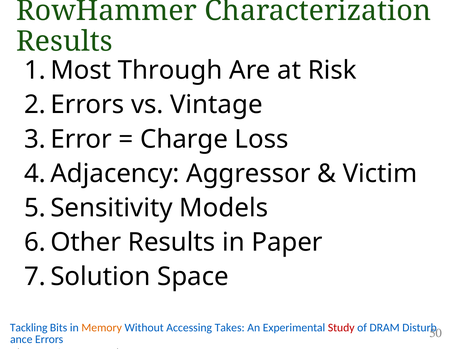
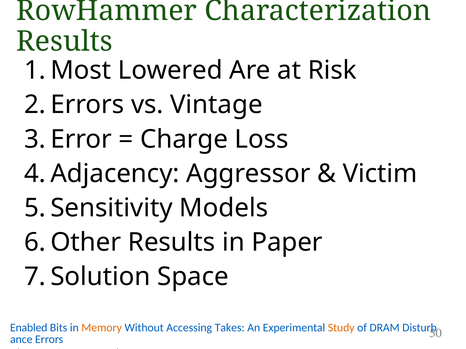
Through: Through -> Lowered
Tackling: Tackling -> Enabled
Study colour: red -> orange
